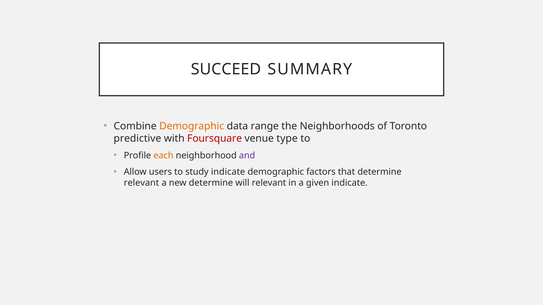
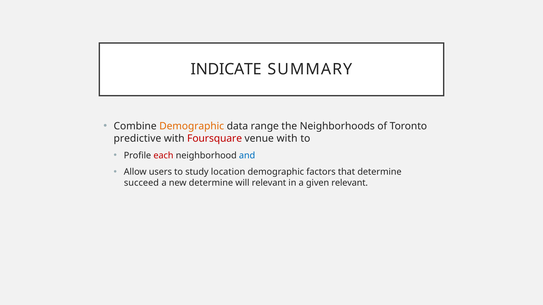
SUCCEED: SUCCEED -> INDICATE
venue type: type -> with
each colour: orange -> red
and colour: purple -> blue
study indicate: indicate -> location
relevant at (141, 183): relevant -> succeed
given indicate: indicate -> relevant
